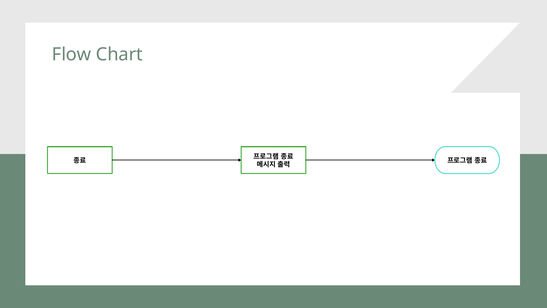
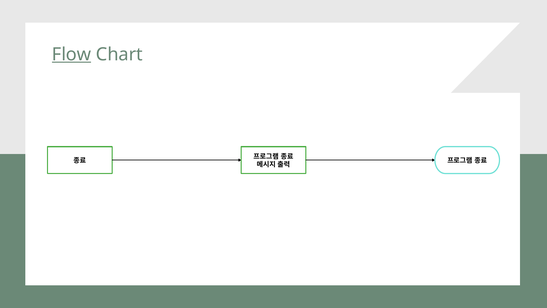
Flow underline: none -> present
